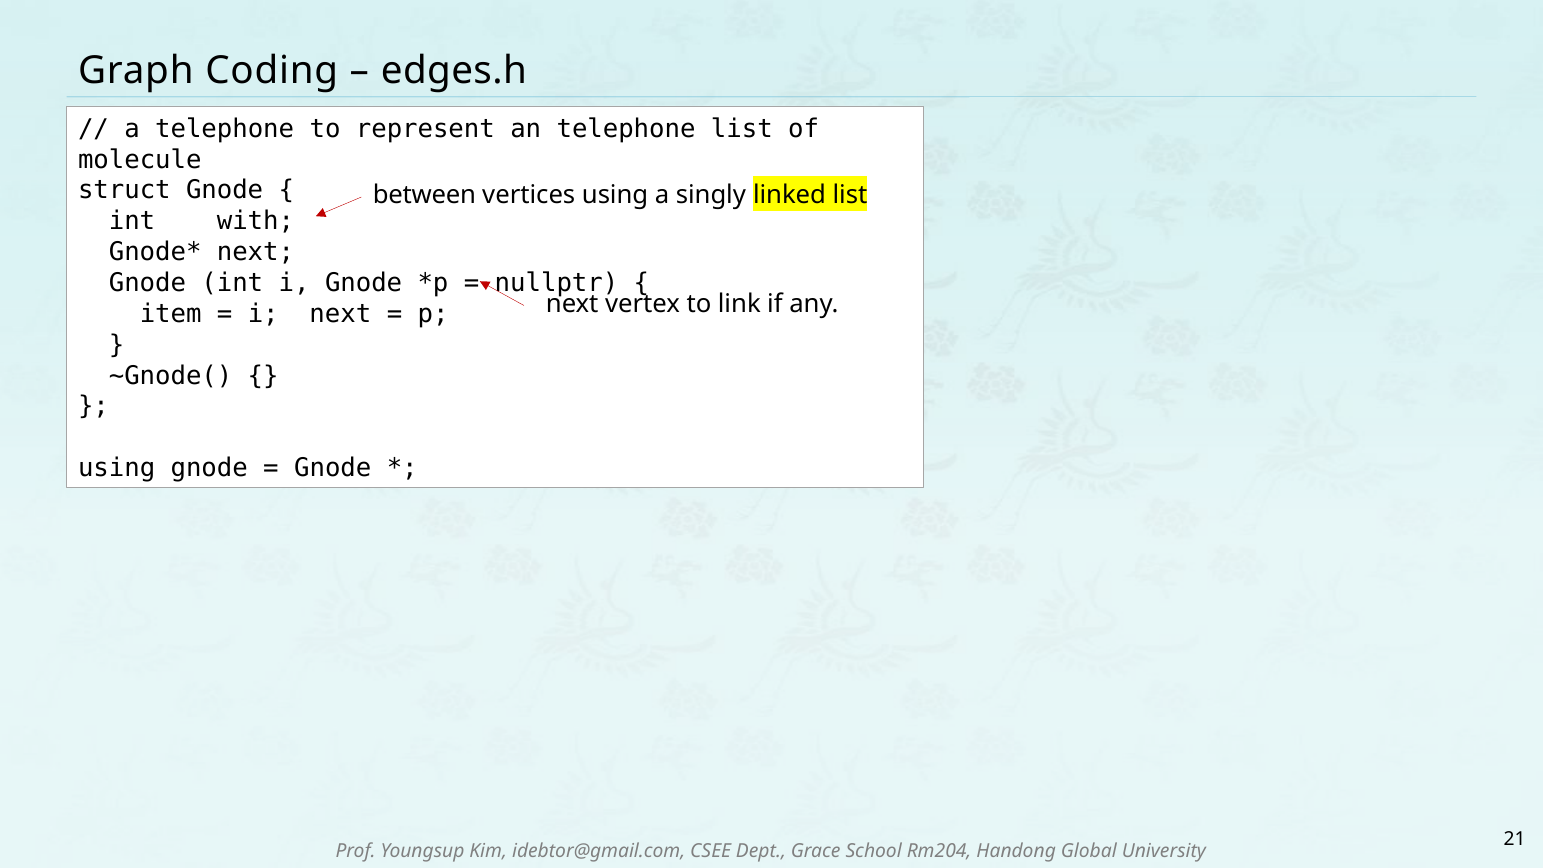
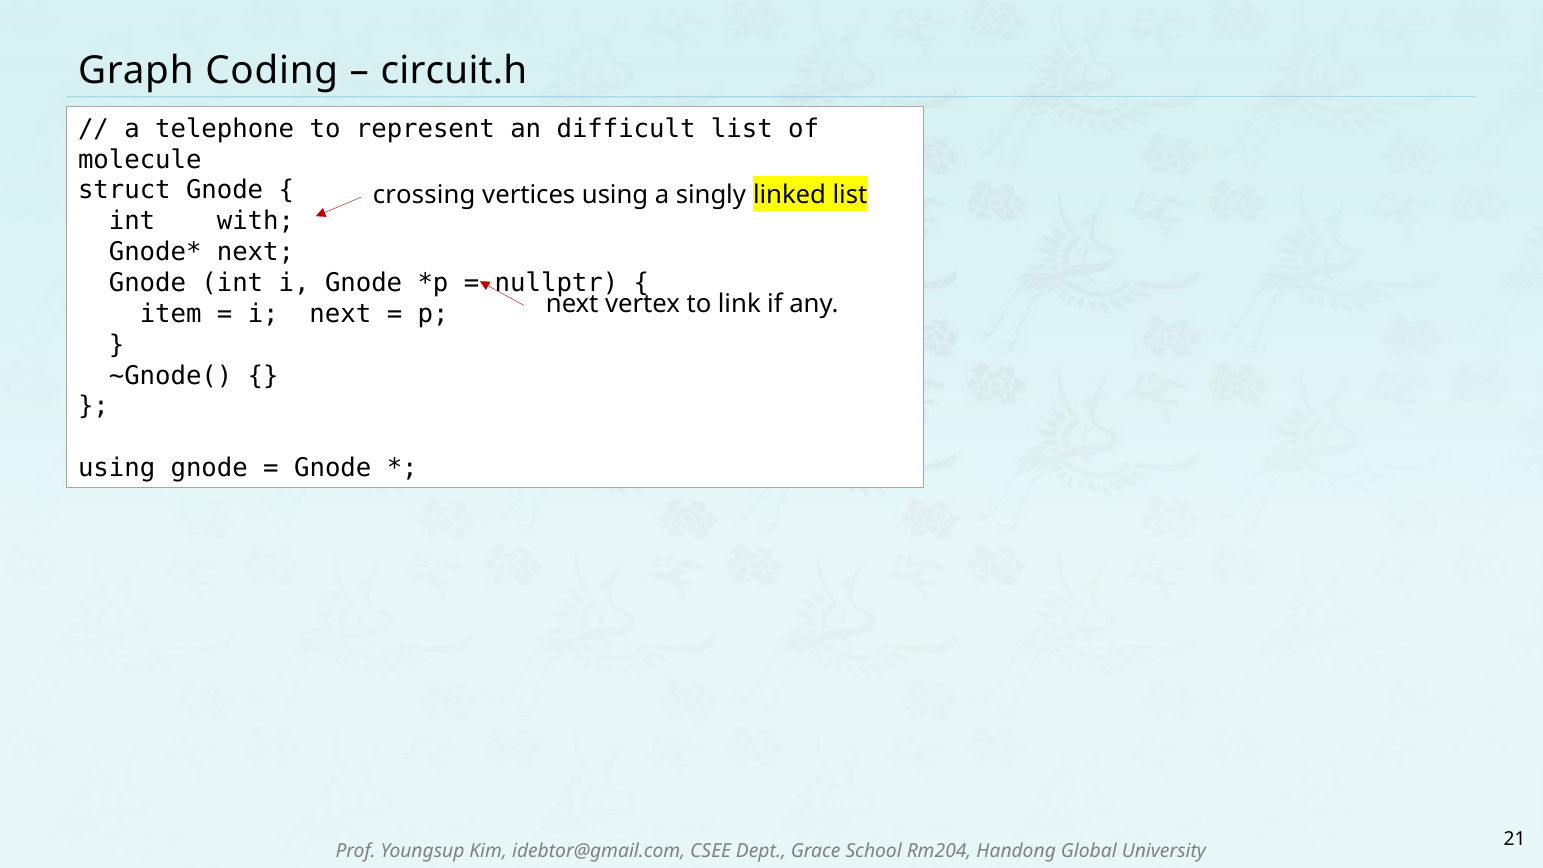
edges.h: edges.h -> circuit.h
an telephone: telephone -> difficult
between: between -> crossing
